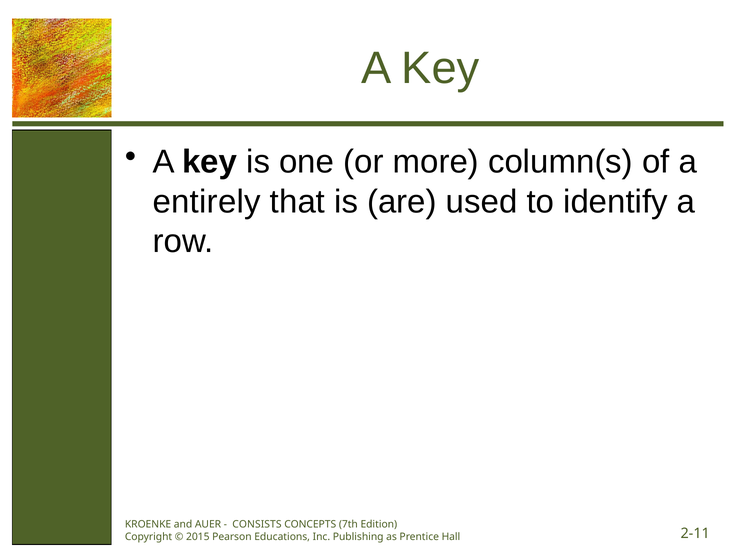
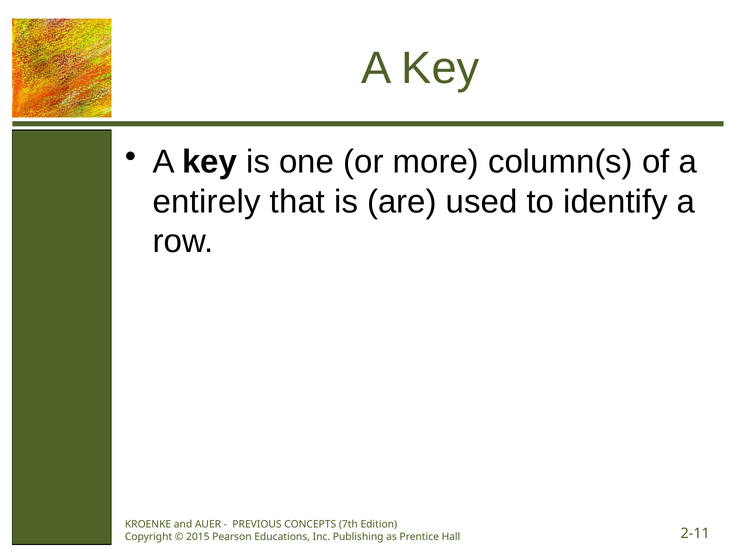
CONSISTS: CONSISTS -> PREVIOUS
